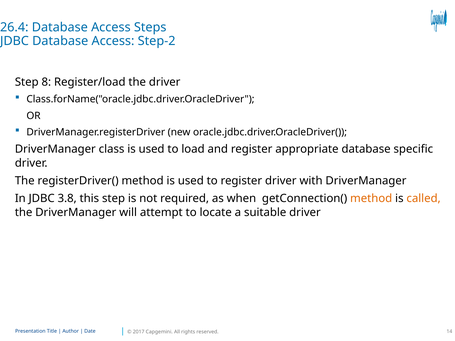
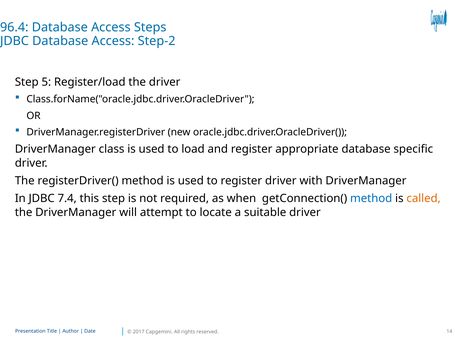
26.4: 26.4 -> 96.4
8: 8 -> 5
3.8: 3.8 -> 7.4
method at (371, 199) colour: orange -> blue
